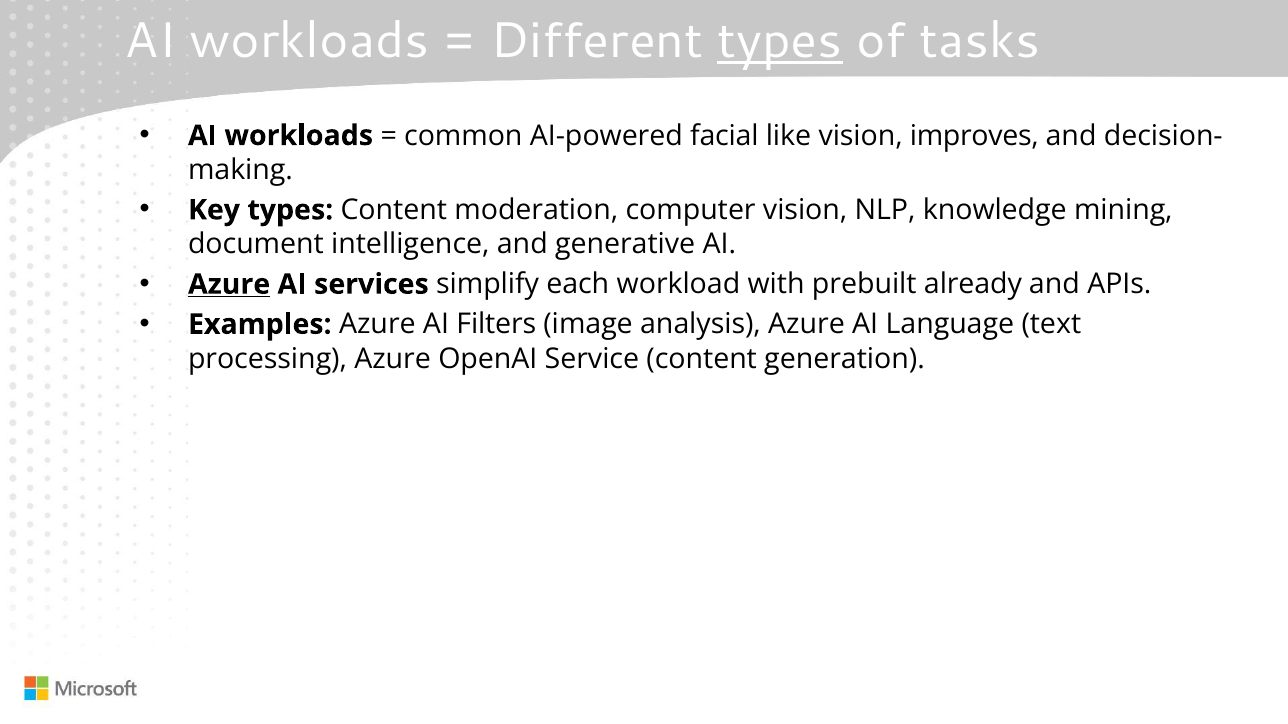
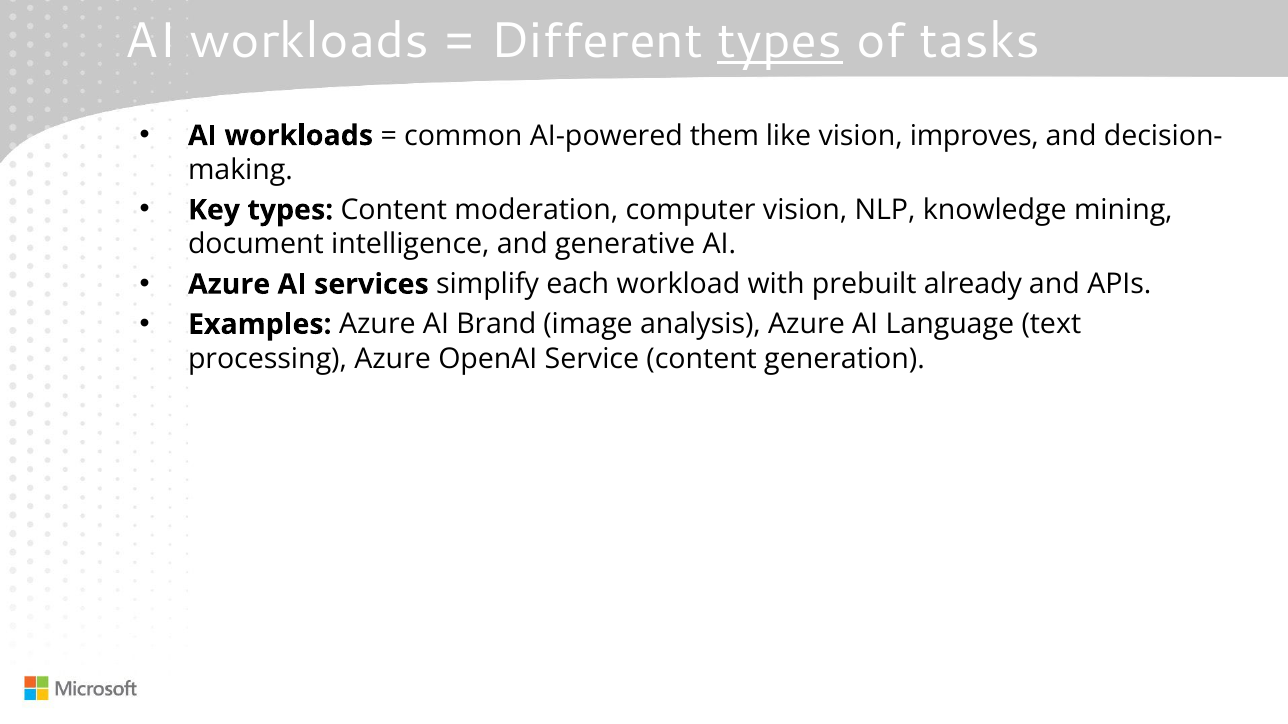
facial: facial -> them
Azure at (229, 285) underline: present -> none
Filters: Filters -> Brand
